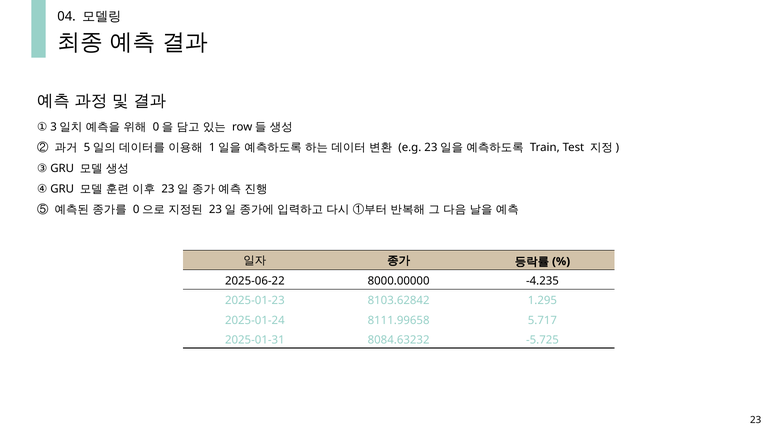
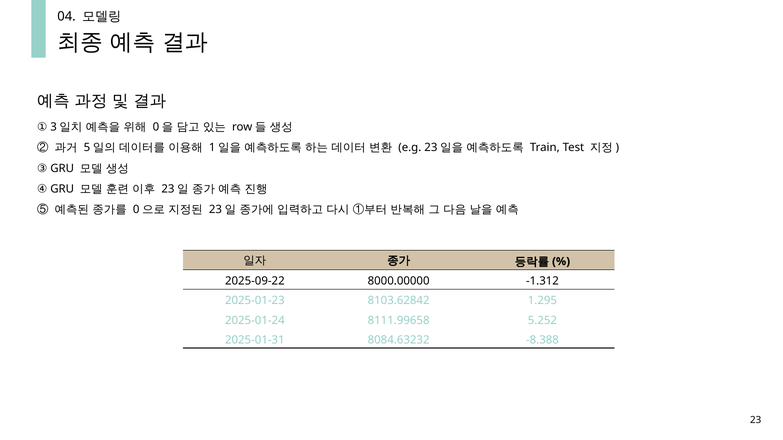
2025-06-22: 2025-06-22 -> 2025-09-22
-4.235: -4.235 -> -1.312
5.717: 5.717 -> 5.252
-5.725: -5.725 -> -8.388
